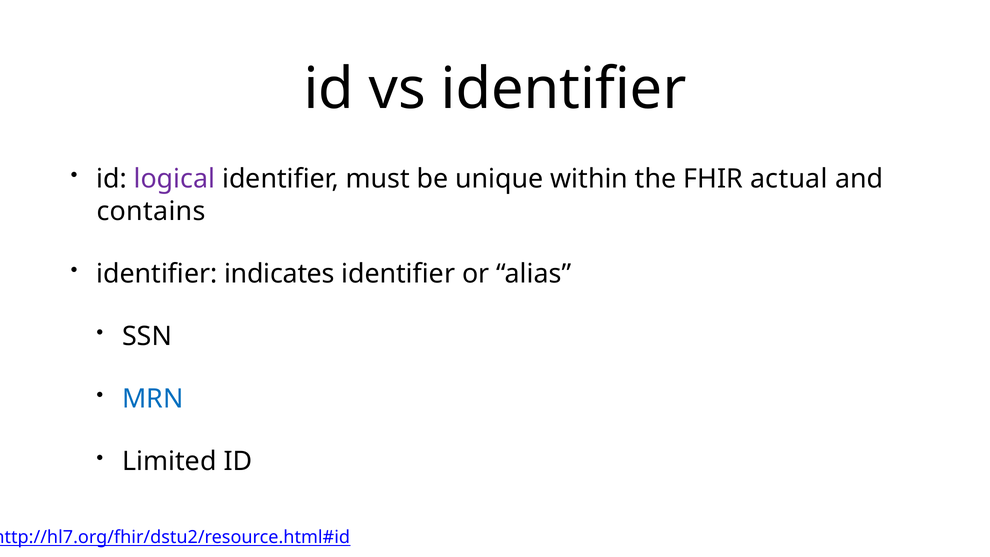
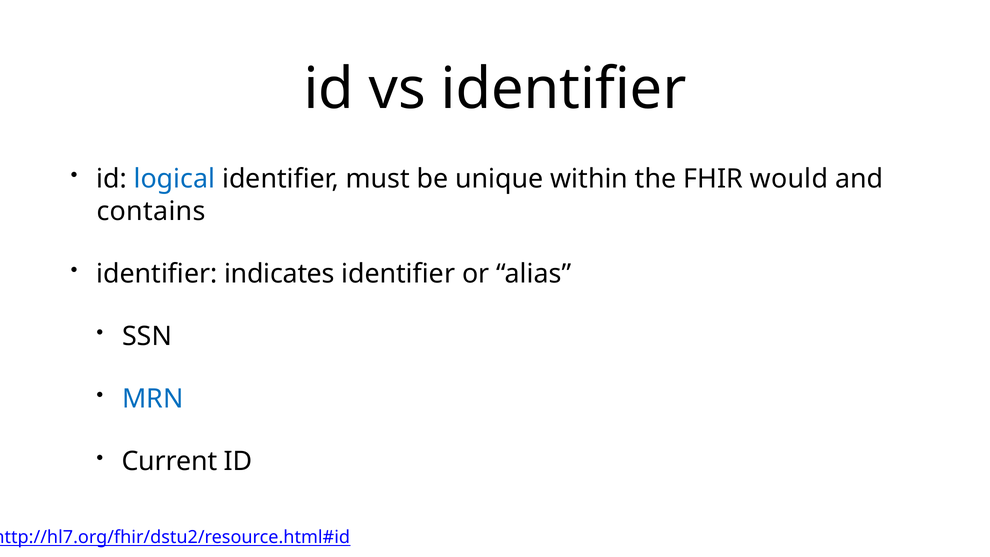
logical colour: purple -> blue
actual: actual -> would
Limited: Limited -> Current
